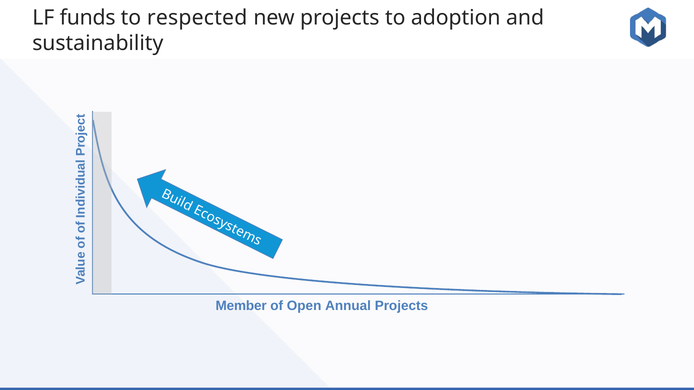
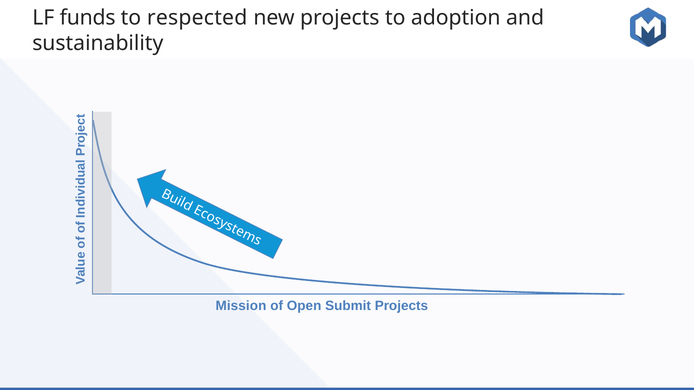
Member: Member -> Mission
Annual: Annual -> Submit
